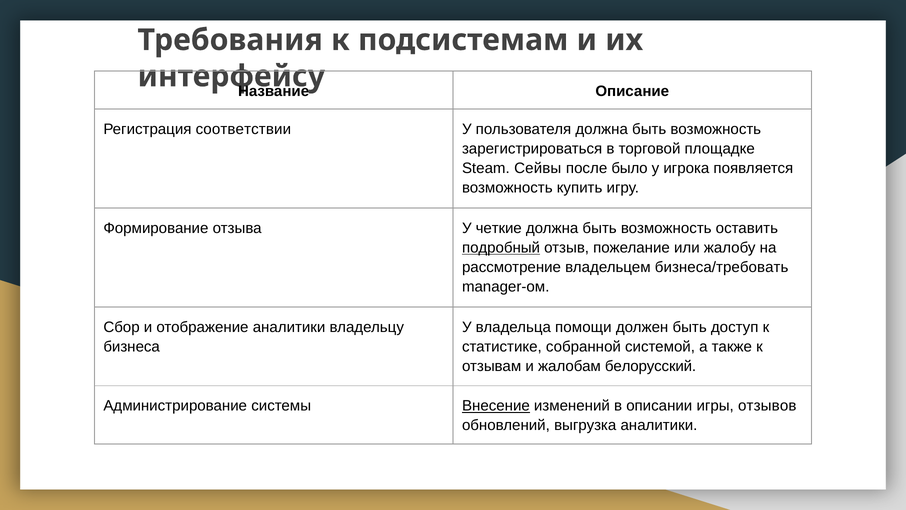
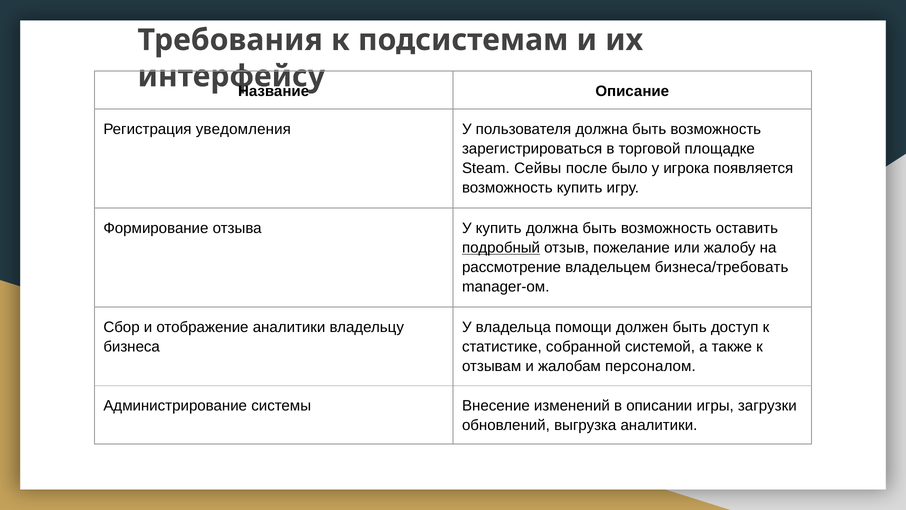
соответствии: соответствии -> уведомления
У четкие: четкие -> купить
белорусский: белорусский -> персоналом
Внесение underline: present -> none
отзывов: отзывов -> загрузки
